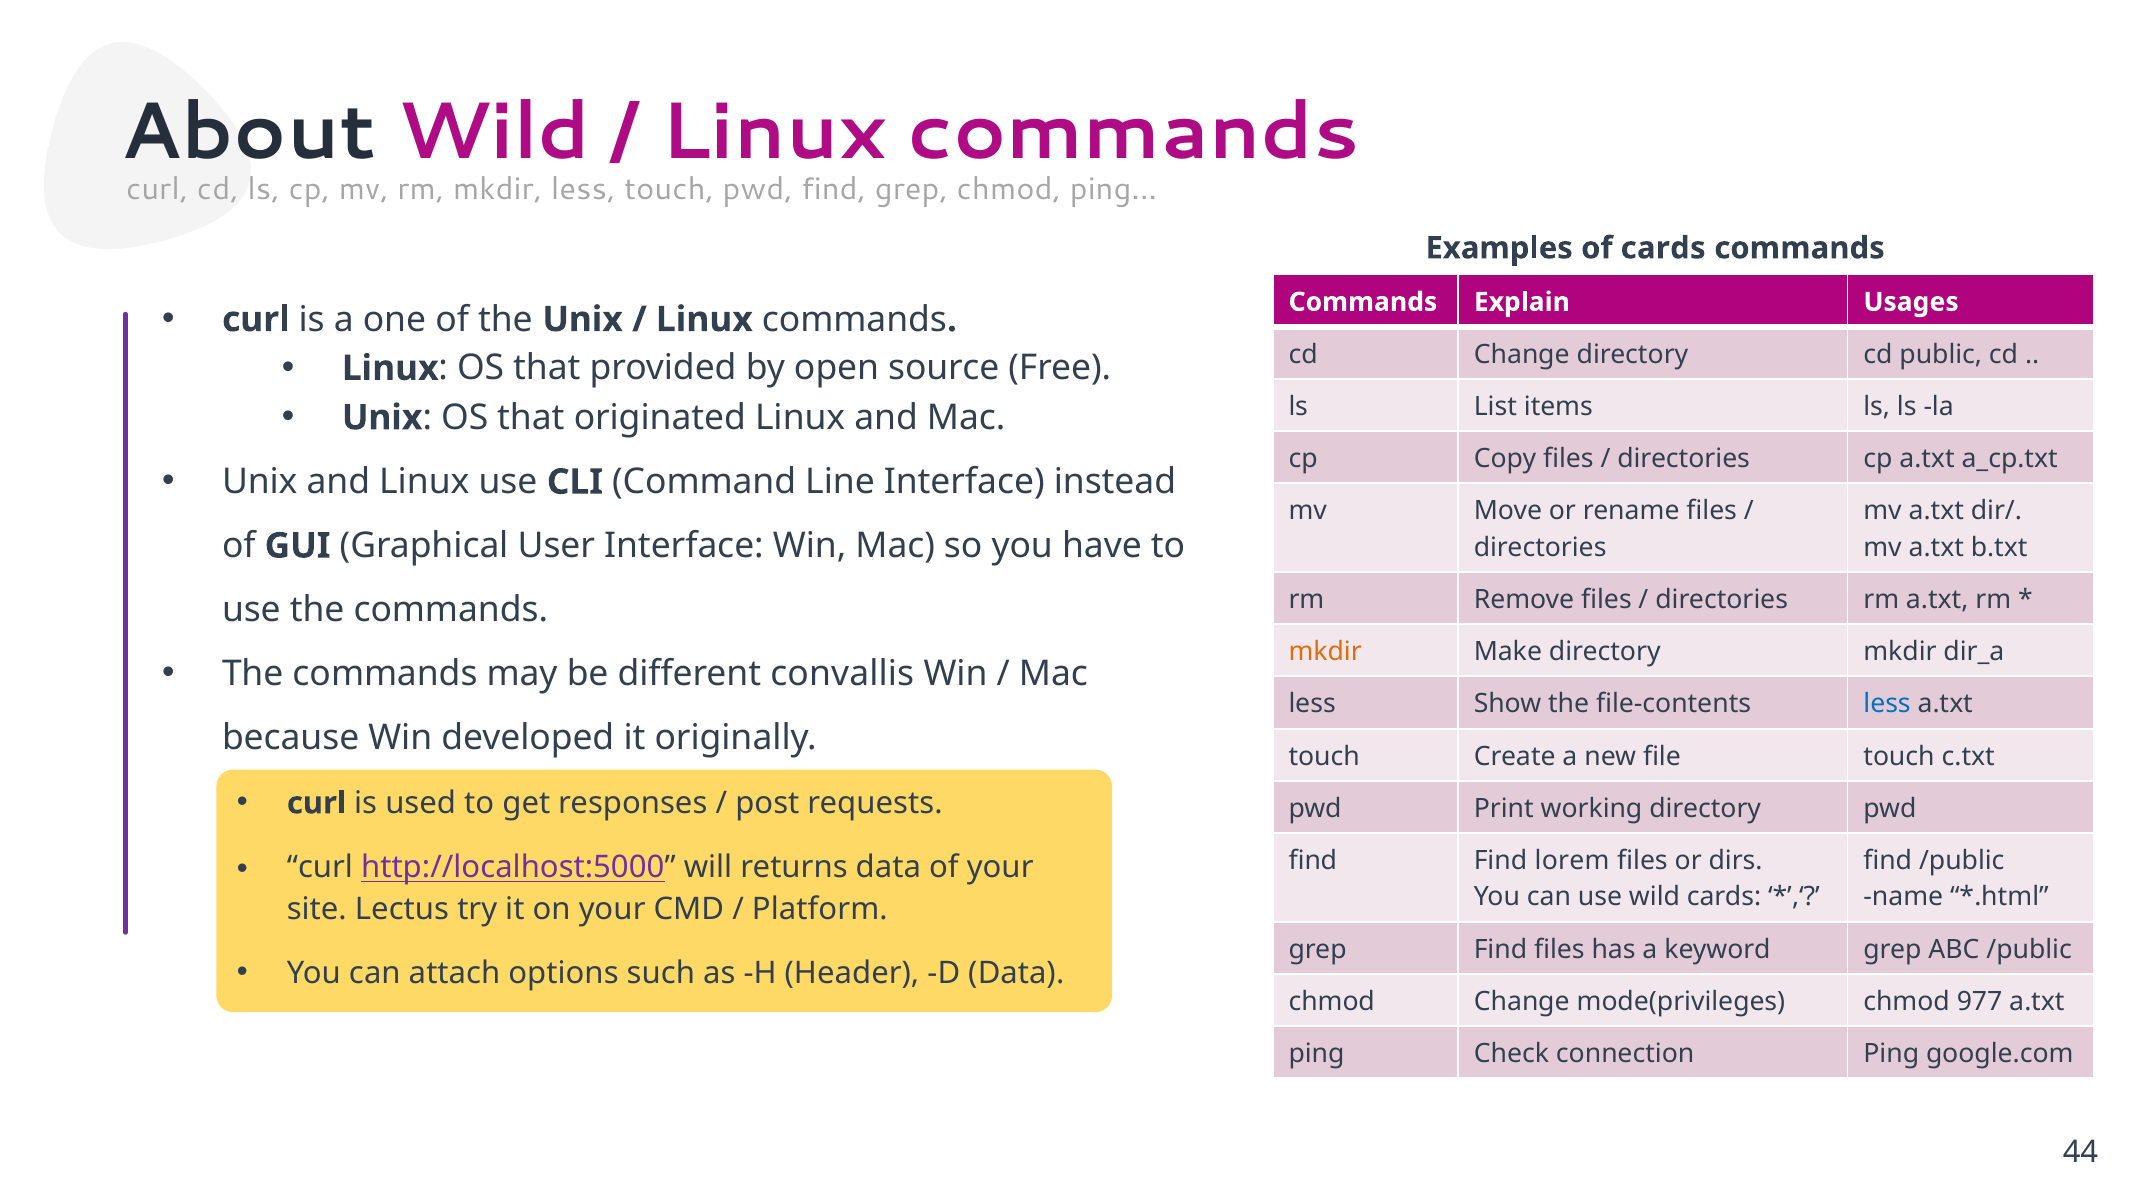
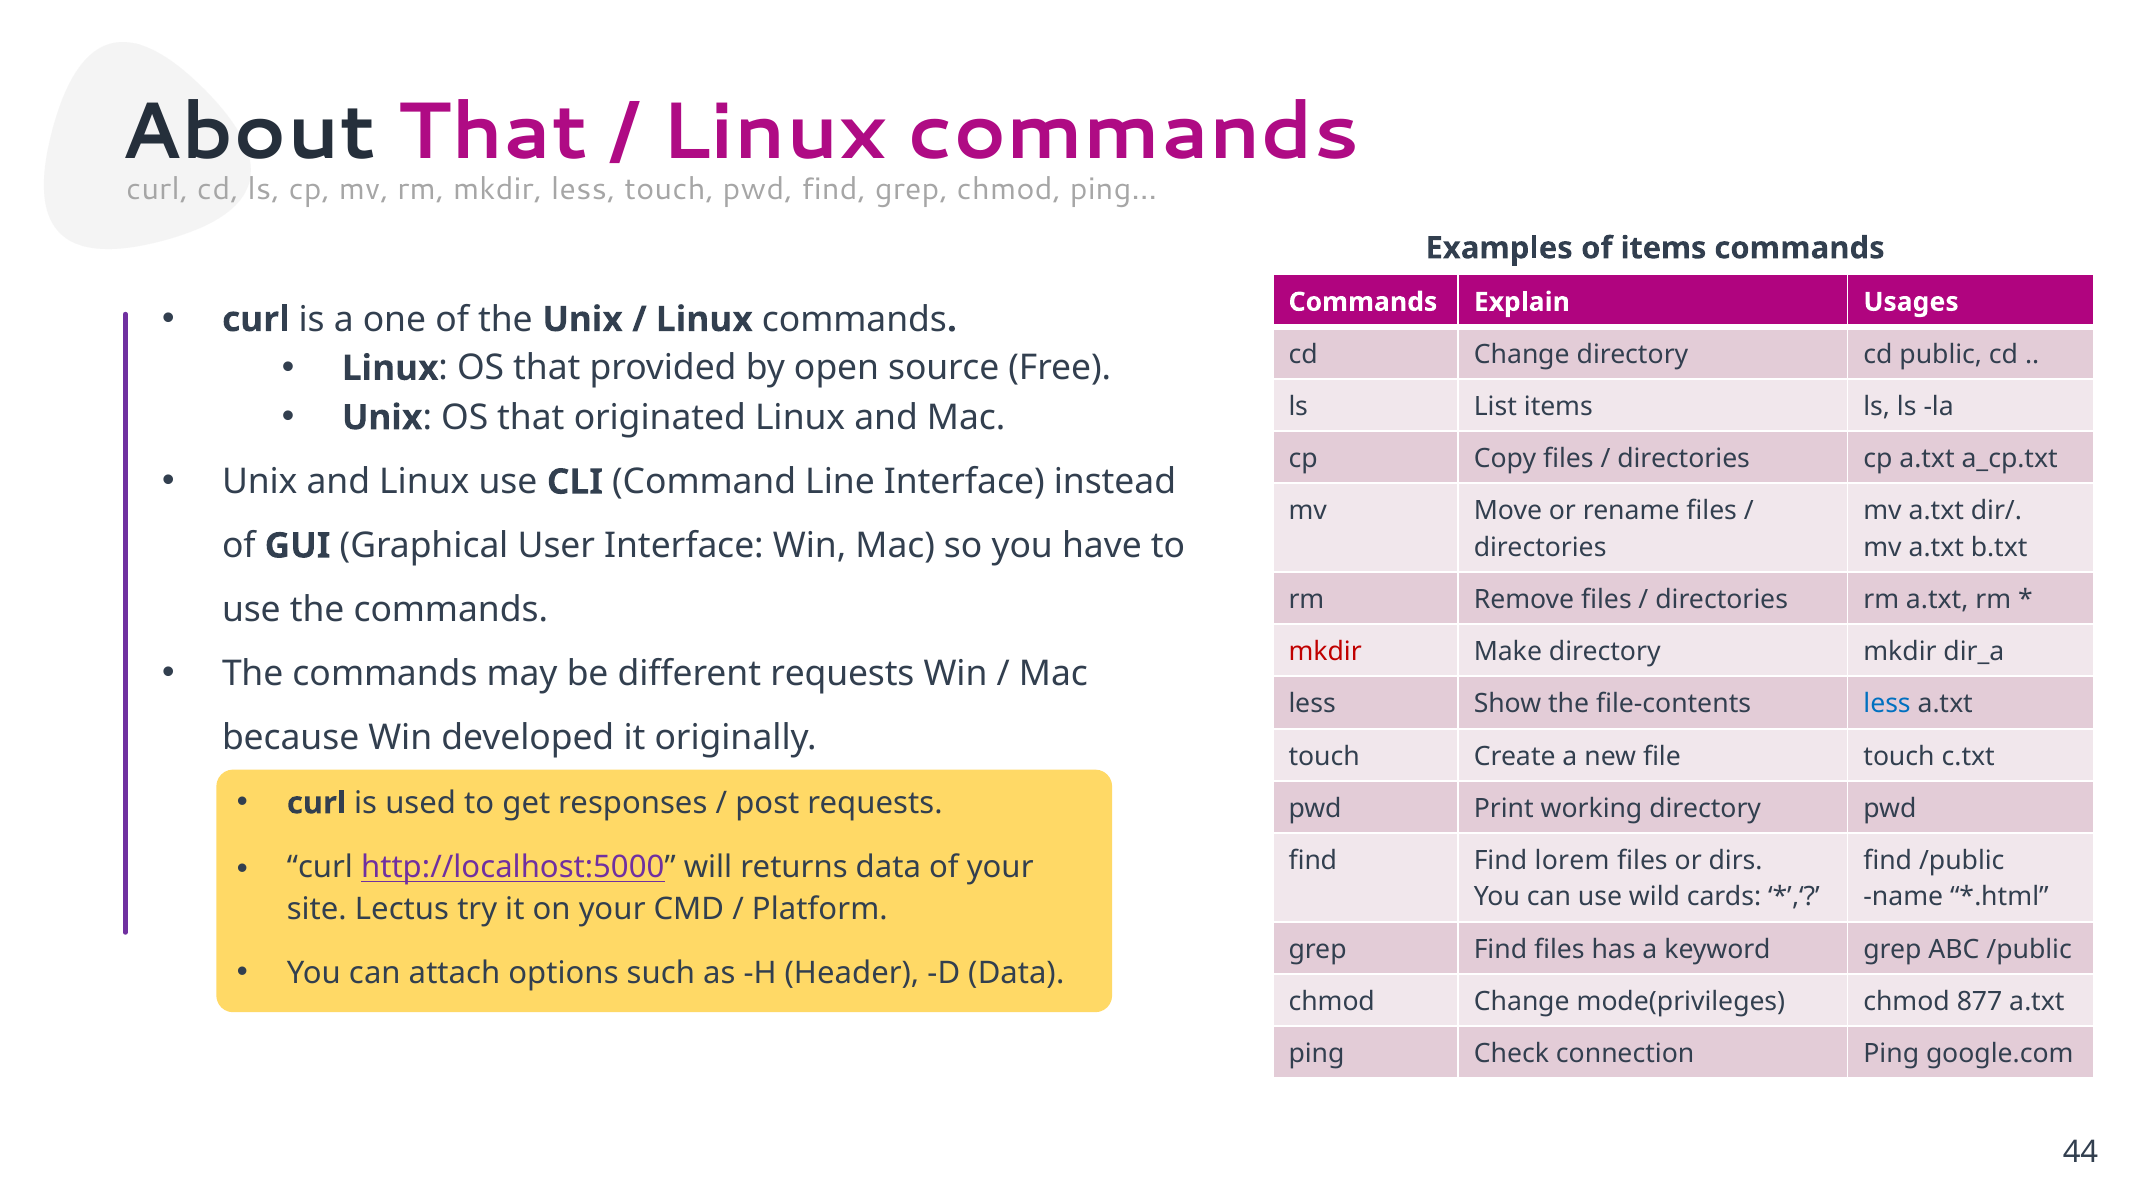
About Wild: Wild -> That
of cards: cards -> items
mkdir at (1325, 652) colour: orange -> red
different convallis: convallis -> requests
977: 977 -> 877
